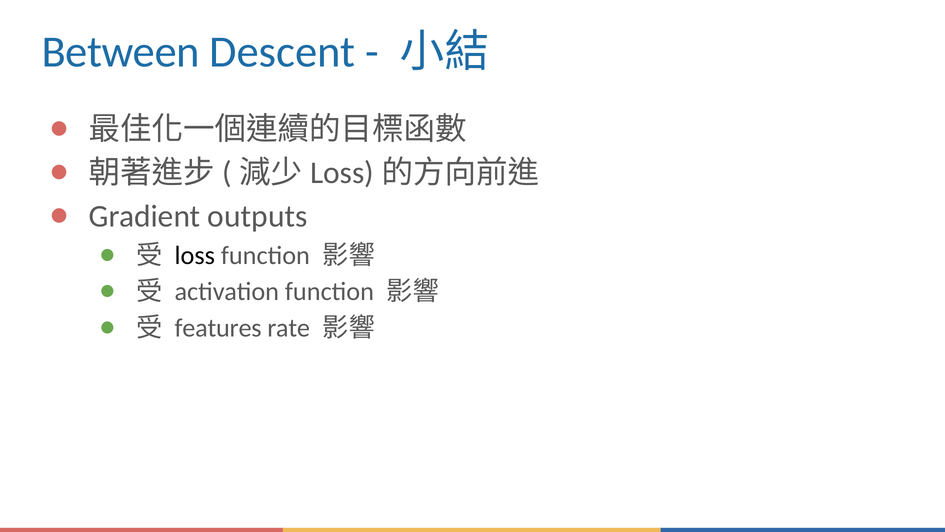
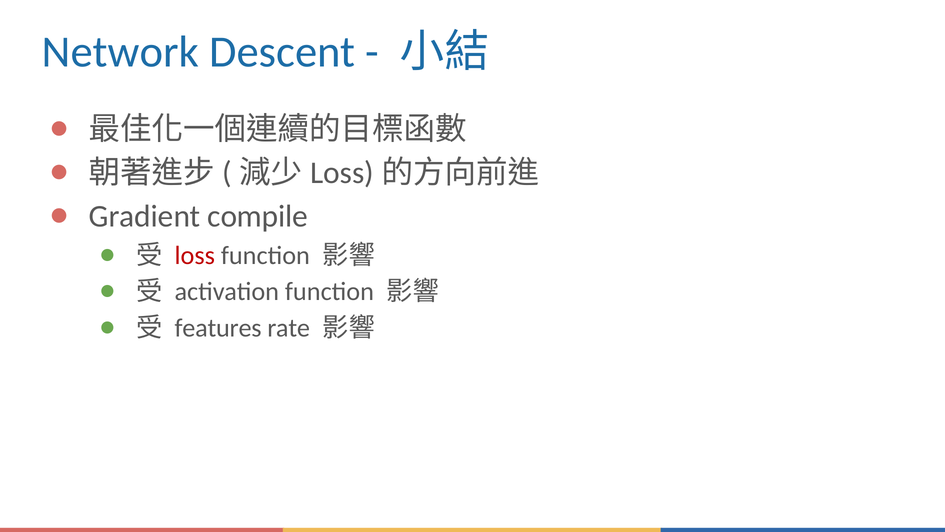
Between: Between -> Network
outputs: outputs -> compile
loss colour: black -> red
